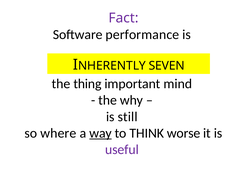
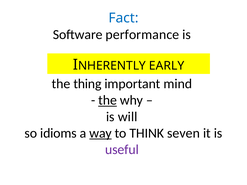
Fact colour: purple -> blue
SEVEN: SEVEN -> EARLY
the at (108, 100) underline: none -> present
still: still -> will
where: where -> idioms
worse: worse -> seven
